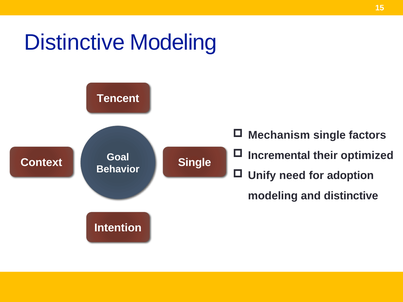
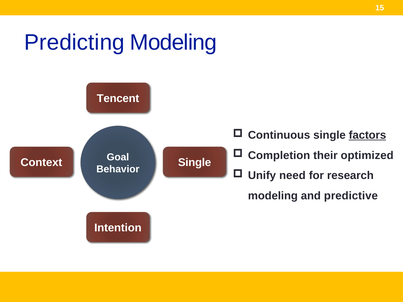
Distinctive at (75, 43): Distinctive -> Predicting
Mechanism: Mechanism -> Continuous
factors underline: none -> present
Incremental: Incremental -> Completion
adoption: adoption -> research
and distinctive: distinctive -> predictive
